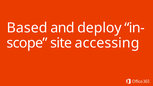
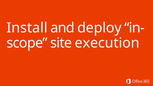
Based: Based -> Install
accessing: accessing -> execution
